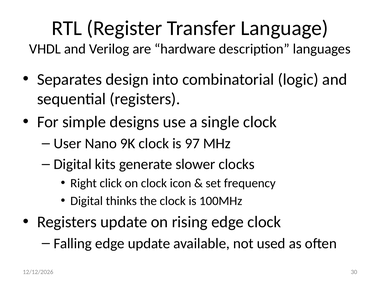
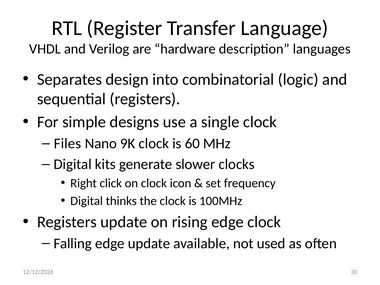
User: User -> Files
97: 97 -> 60
